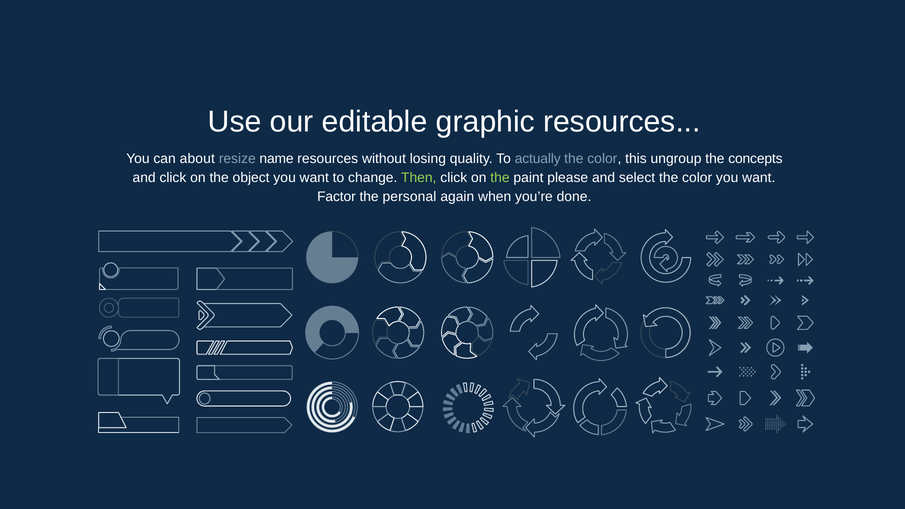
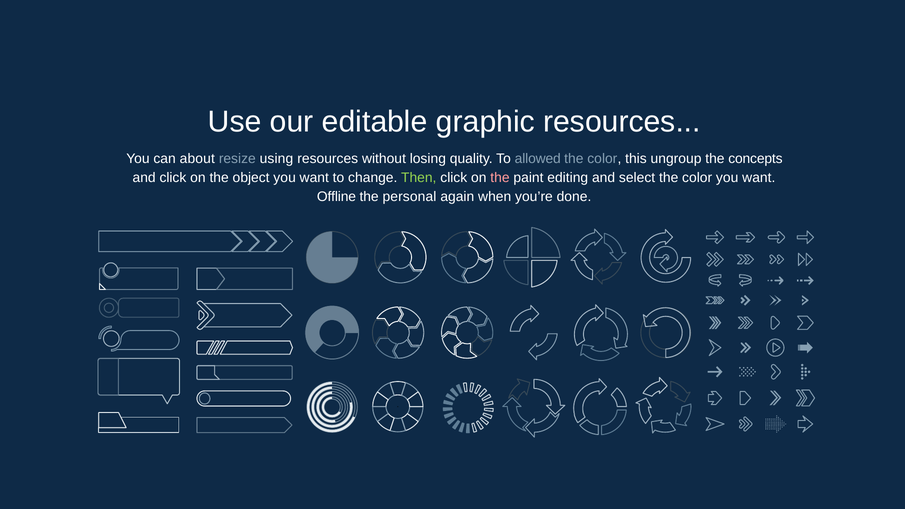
name: name -> using
actually: actually -> allowed
the at (500, 178) colour: light green -> pink
please: please -> editing
Factor: Factor -> Offline
